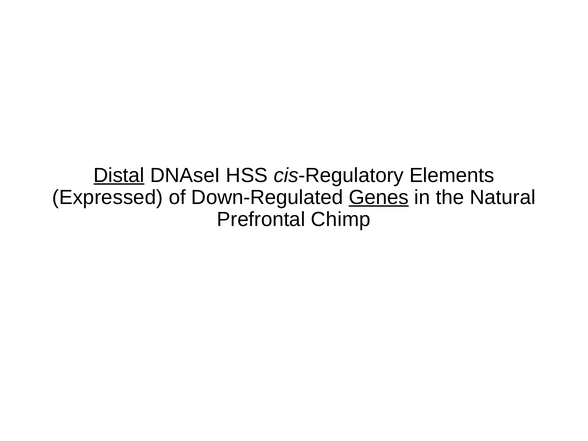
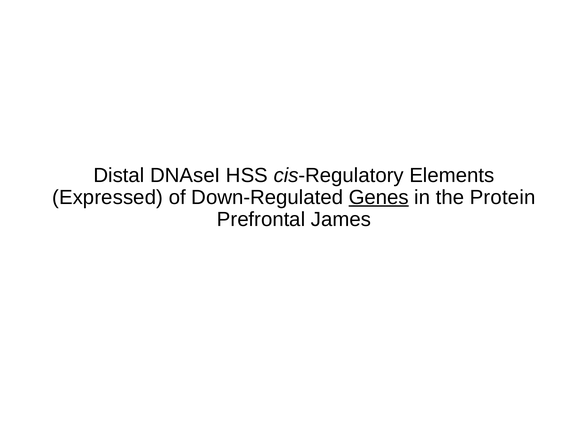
Distal underline: present -> none
Natural: Natural -> Protein
Chimp: Chimp -> James
